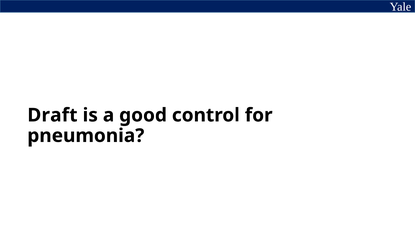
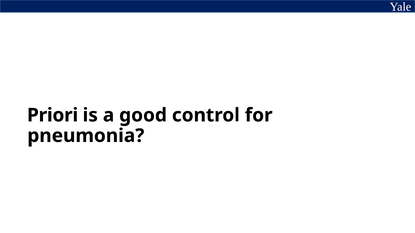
Draft: Draft -> Priori
